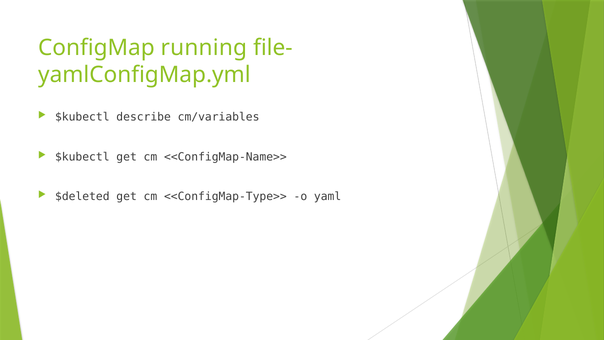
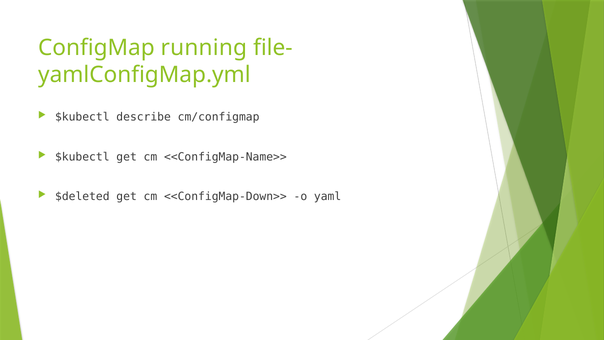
cm/variables: cm/variables -> cm/configmap
<<ConfigMap-Type>>: <<ConfigMap-Type>> -> <<ConfigMap-Down>>
